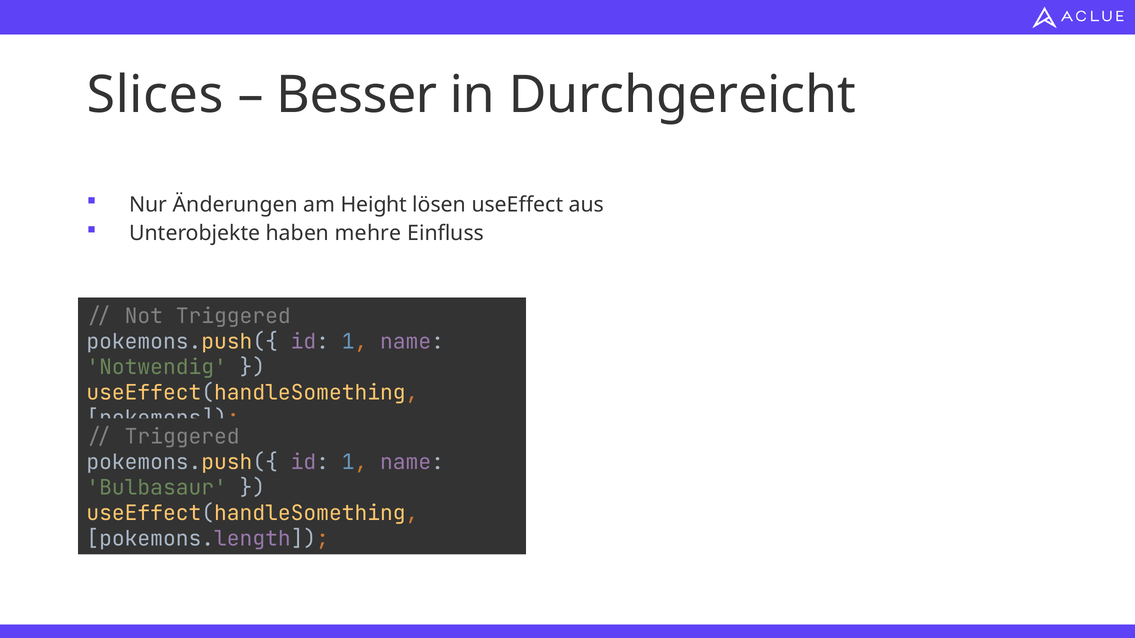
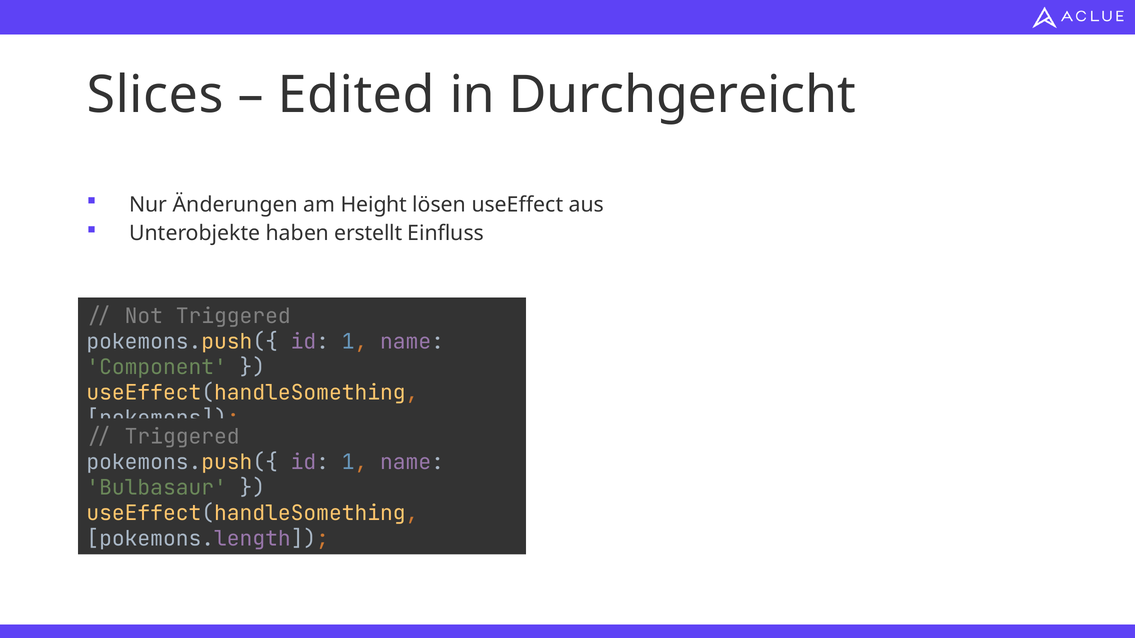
Besser: Besser -> Edited
mehre: mehre -> erstellt
Notwendig: Notwendig -> Component
